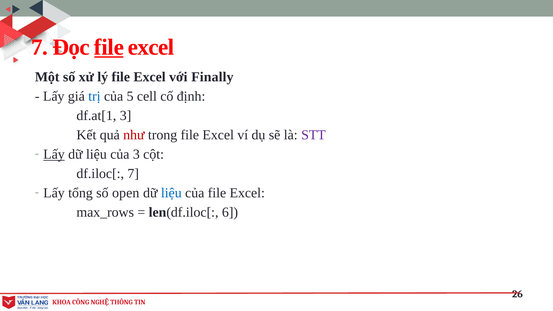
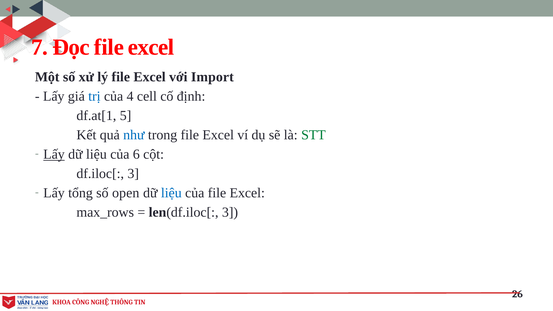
file at (109, 47) underline: present -> none
Finally: Finally -> Import
5: 5 -> 4
df.at[1 3: 3 -> 5
như colour: red -> blue
STT colour: purple -> green
của 3: 3 -> 6
df.iloc[ 7: 7 -> 3
len(df.iloc[ 6: 6 -> 3
